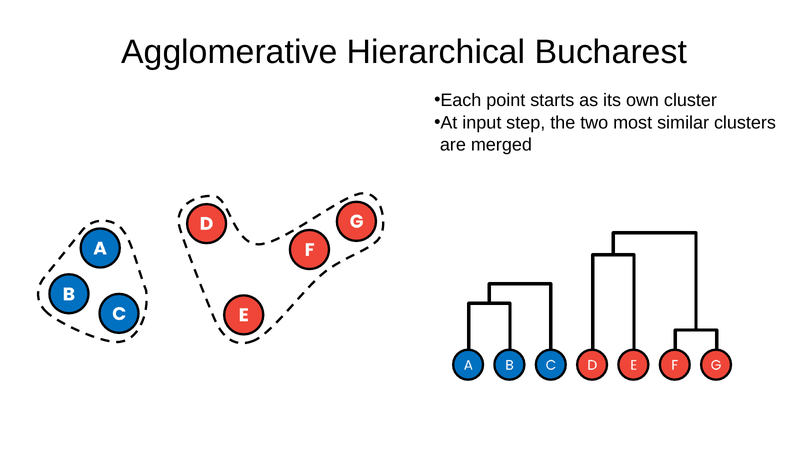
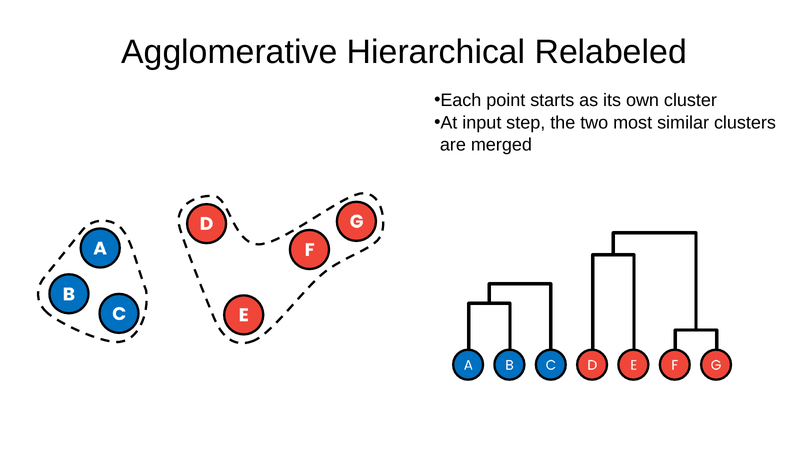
Bucharest: Bucharest -> Relabeled
